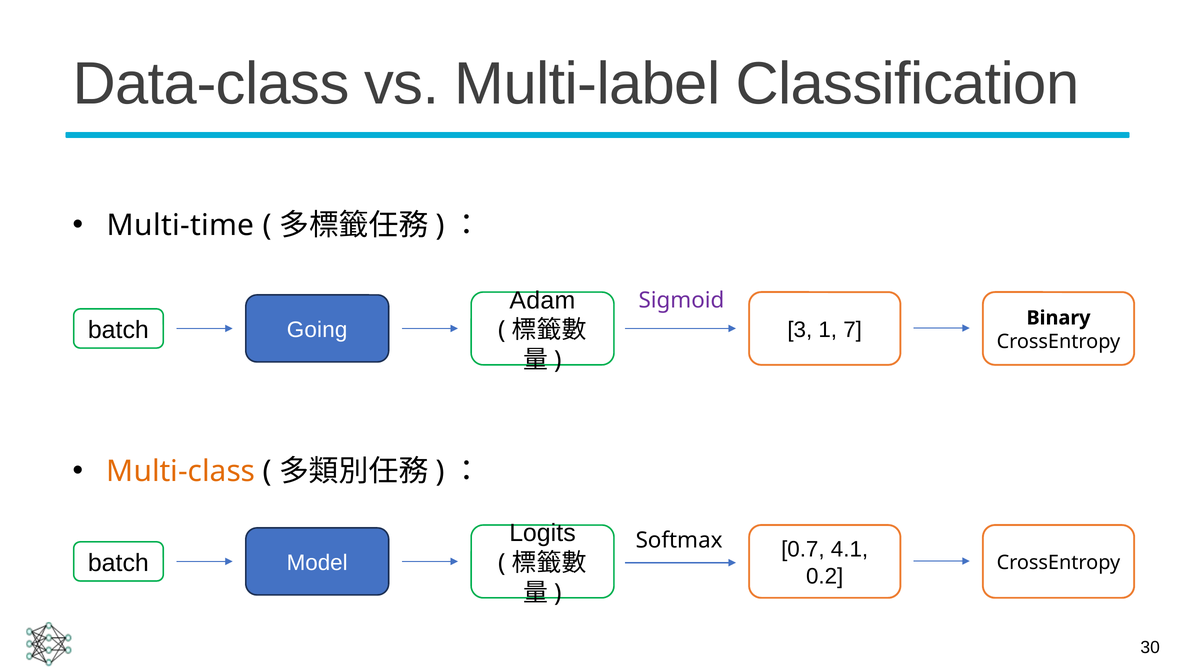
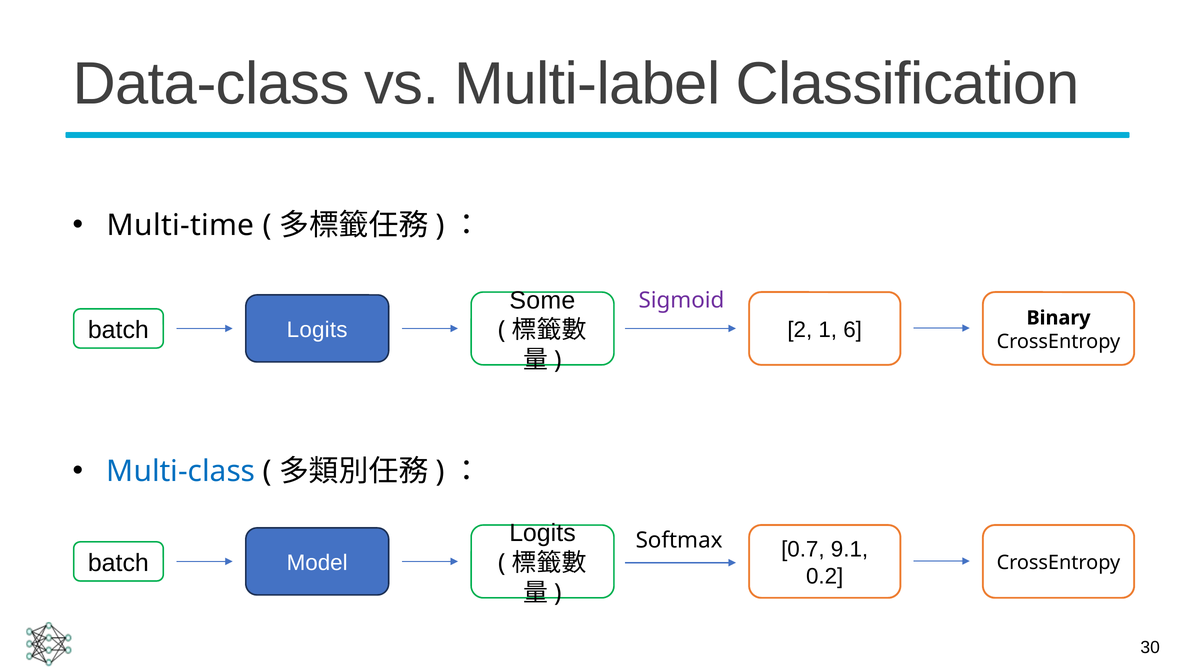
Adam: Adam -> Some
Going at (317, 330): Going -> Logits
3: 3 -> 2
7: 7 -> 6
Multi-class colour: orange -> blue
4.1: 4.1 -> 9.1
